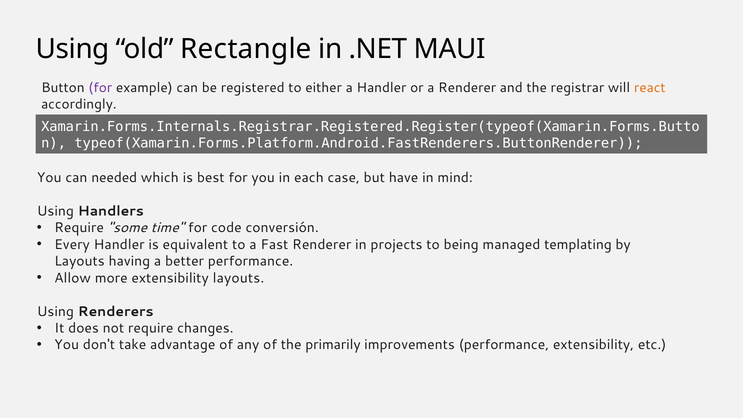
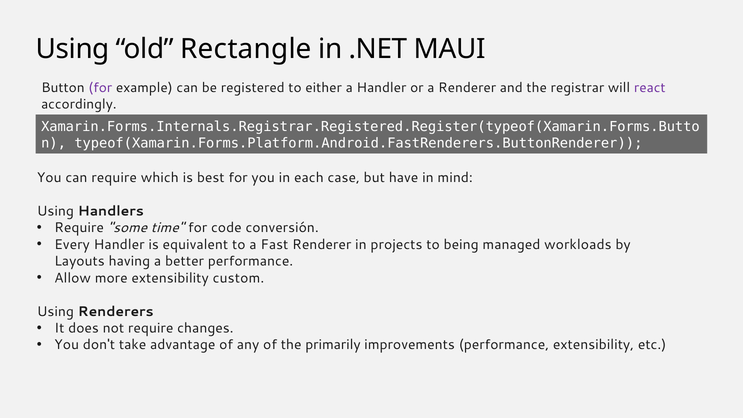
react colour: orange -> purple
can needed: needed -> require
templating: templating -> workloads
extensibility layouts: layouts -> custom
